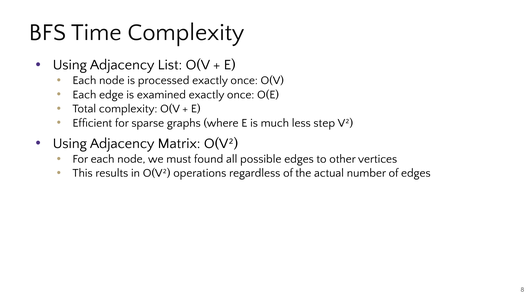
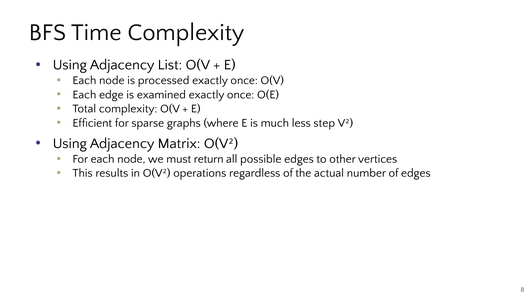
found: found -> return
